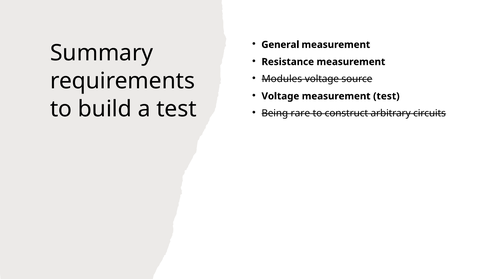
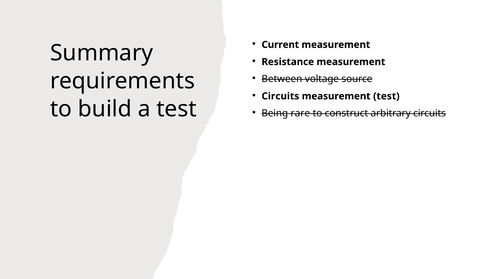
General: General -> Current
Modules: Modules -> Between
Voltage at (280, 96): Voltage -> Circuits
